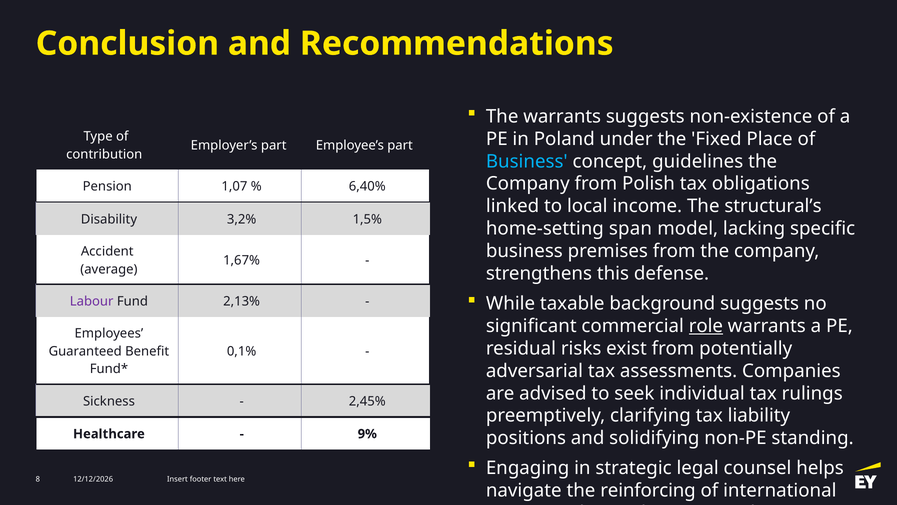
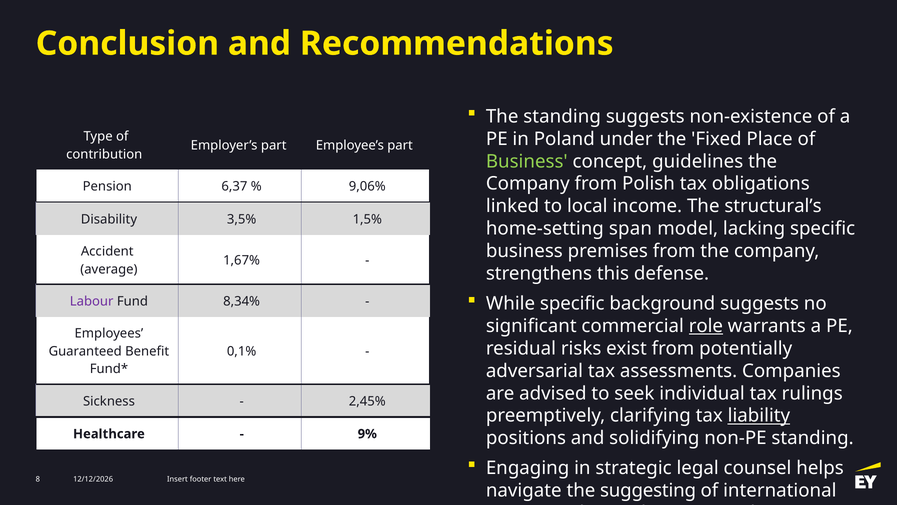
The warrants: warrants -> standing
Business at (527, 161) colour: light blue -> light green
1,07: 1,07 -> 6,37
6,40%: 6,40% -> 9,06%
3,2%: 3,2% -> 3,5%
While taxable: taxable -> specific
2,13%: 2,13% -> 8,34%
liability underline: none -> present
reinforcing: reinforcing -> suggesting
